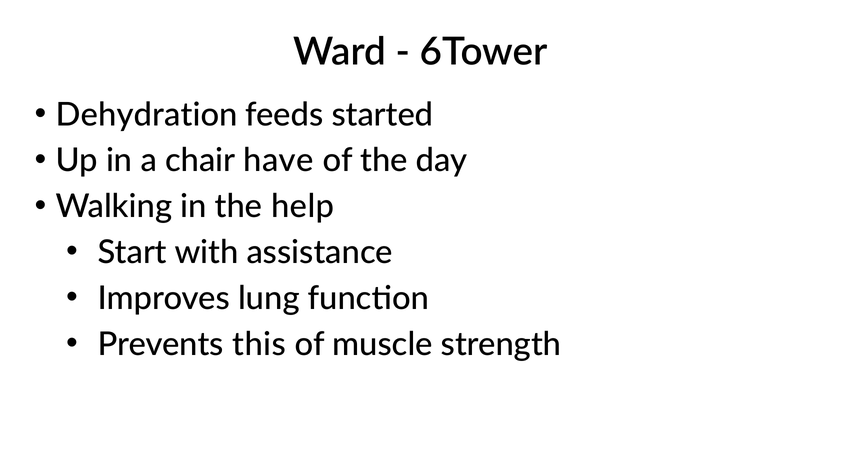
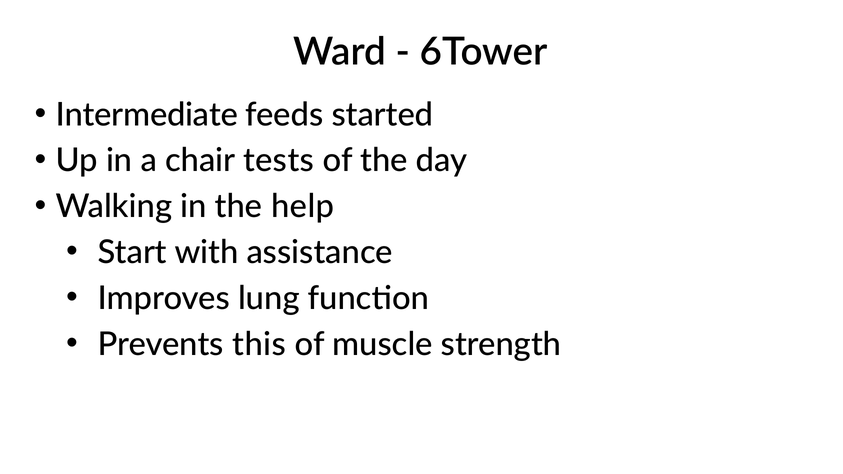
Dehydration: Dehydration -> Intermediate
have: have -> tests
